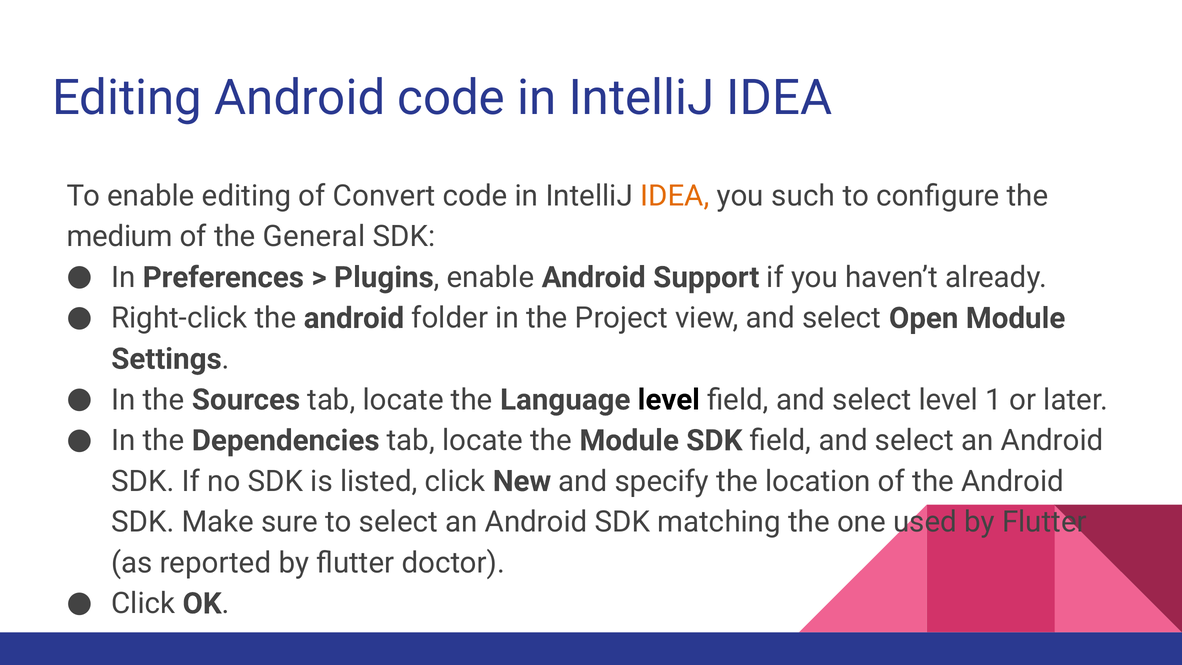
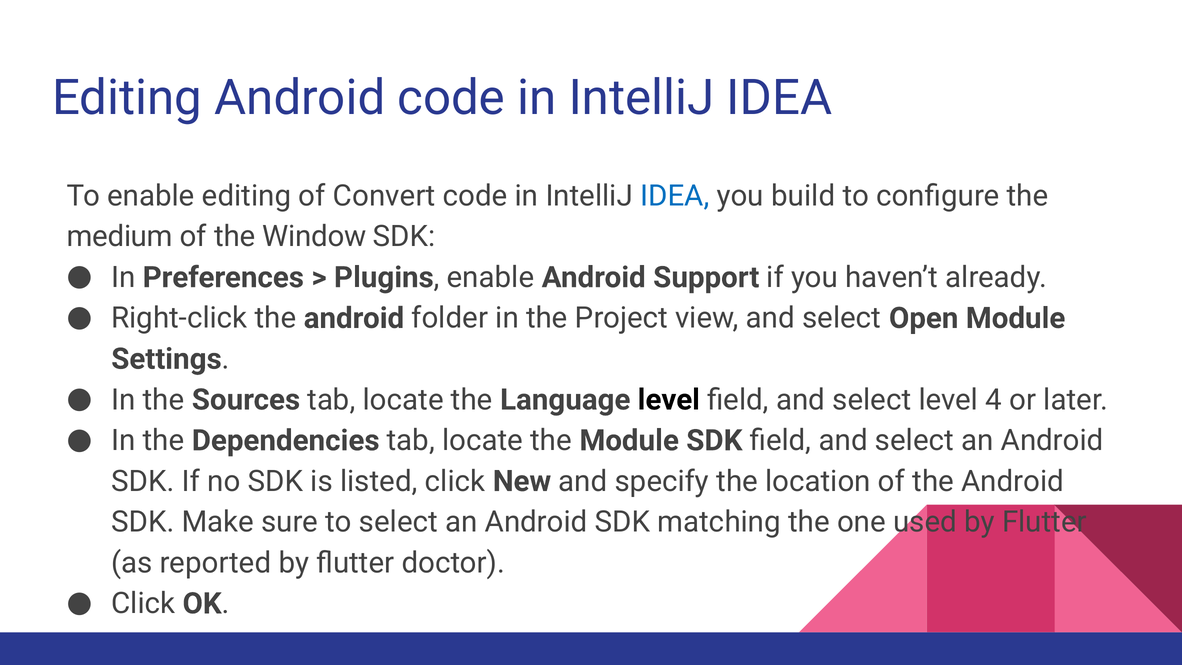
IDEA at (675, 196) colour: orange -> blue
such: such -> build
General: General -> Window
1: 1 -> 4
